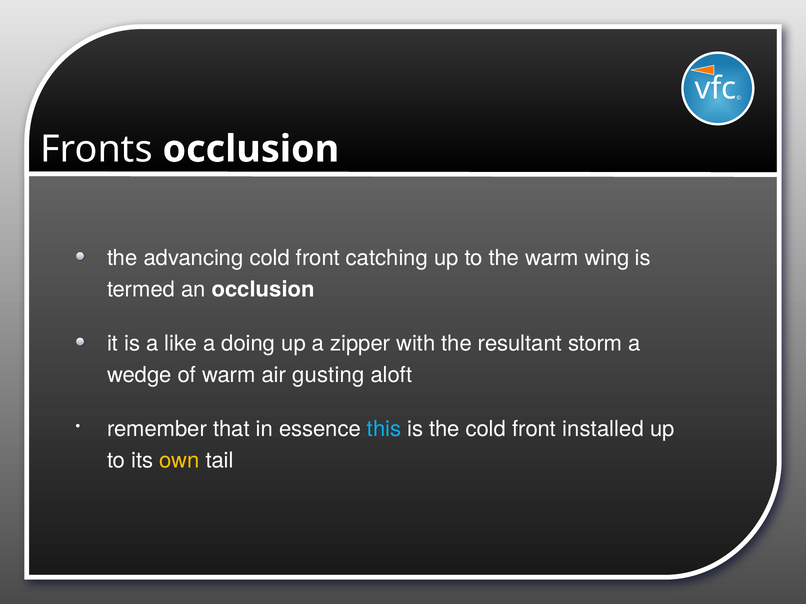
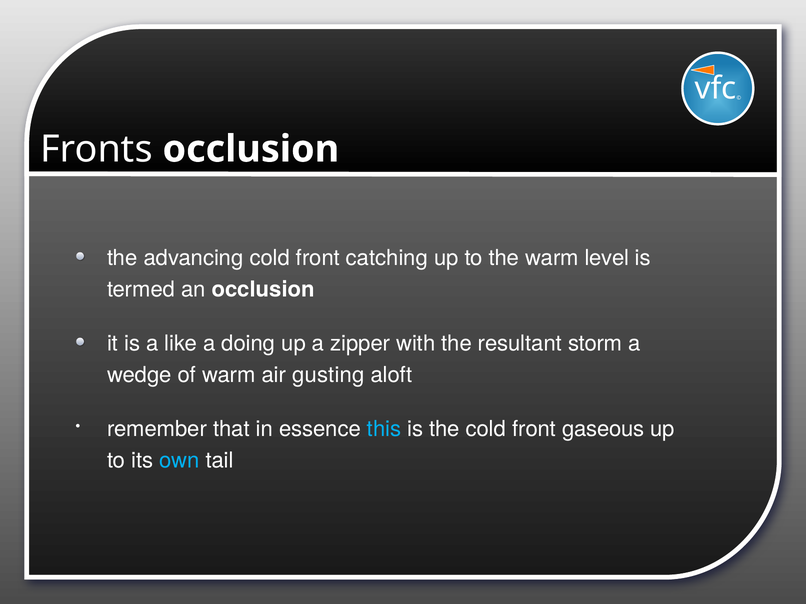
wing: wing -> level
installed: installed -> gaseous
own colour: yellow -> light blue
